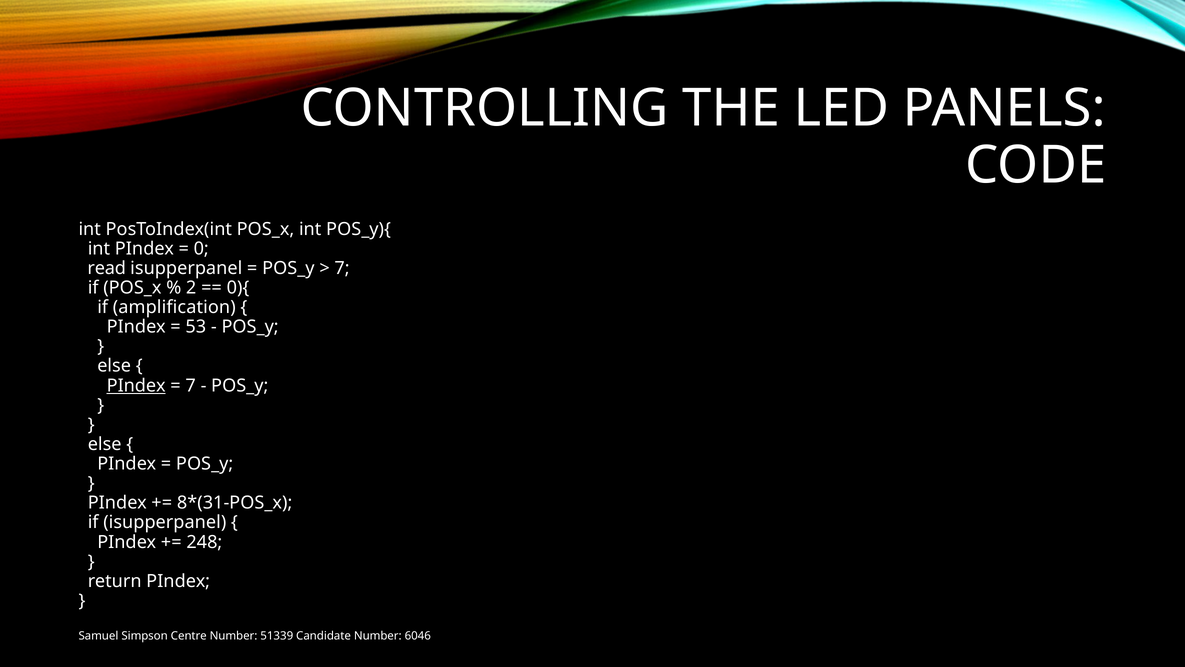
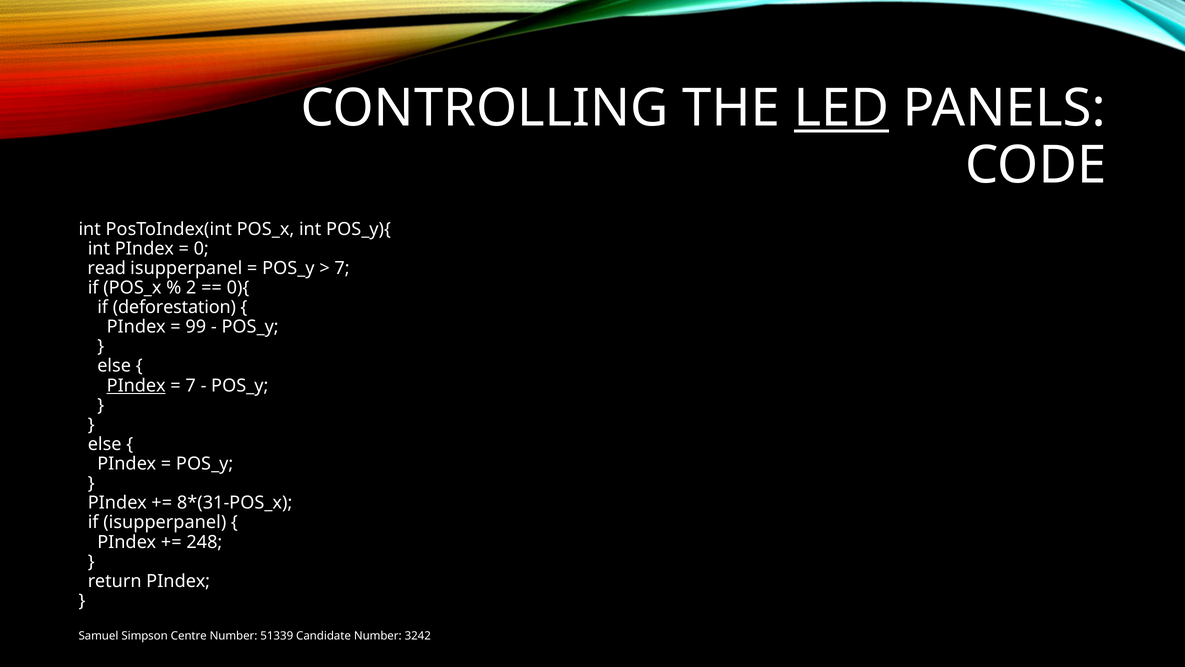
LED underline: none -> present
amplification: amplification -> deforestation
53: 53 -> 99
6046: 6046 -> 3242
